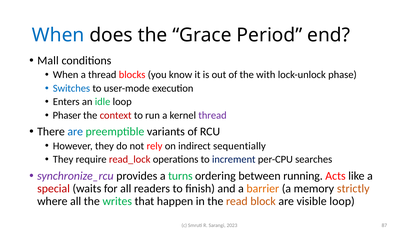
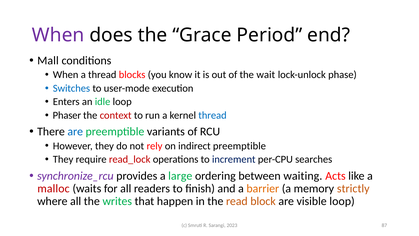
When at (58, 35) colour: blue -> purple
with: with -> wait
thread at (213, 115) colour: purple -> blue
indirect sequentially: sequentially -> preemptible
turns: turns -> large
running: running -> waiting
special: special -> malloc
